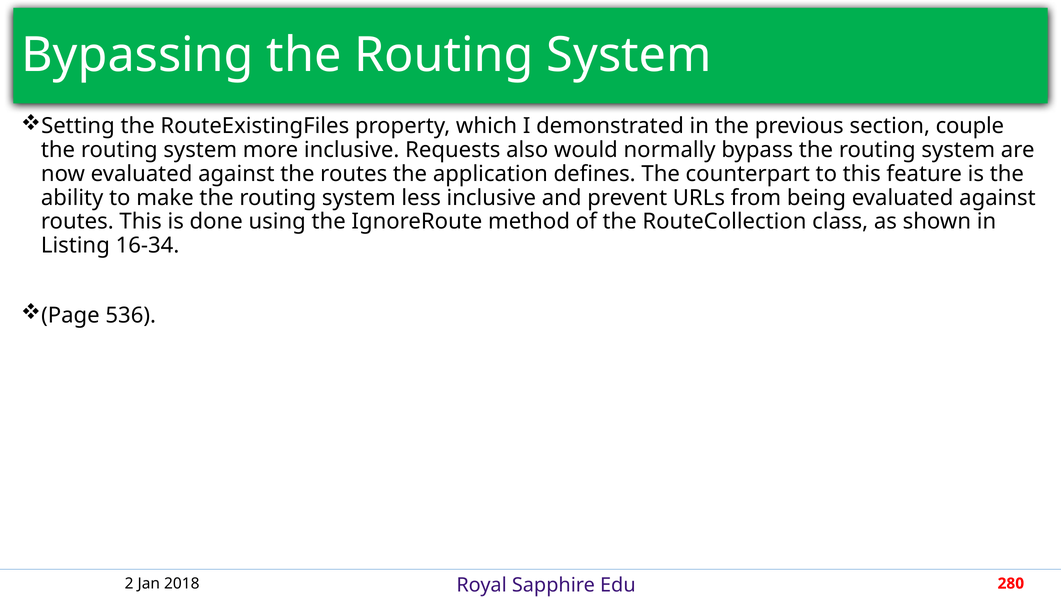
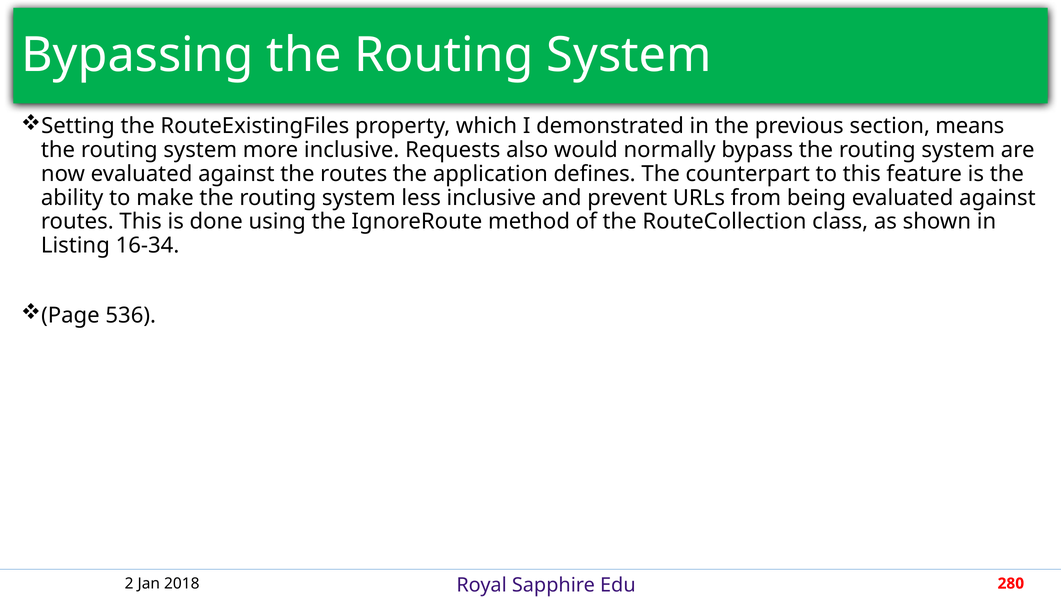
couple: couple -> means
